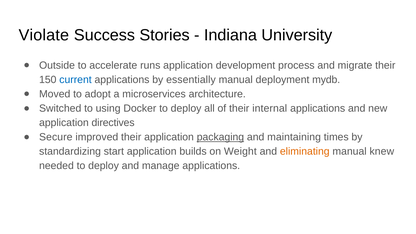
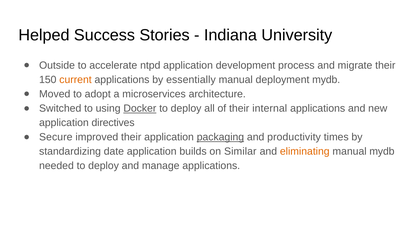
Violate: Violate -> Helped
runs: runs -> ntpd
current colour: blue -> orange
Docker underline: none -> present
maintaining: maintaining -> productivity
start: start -> date
Weight: Weight -> Similar
manual knew: knew -> mydb
